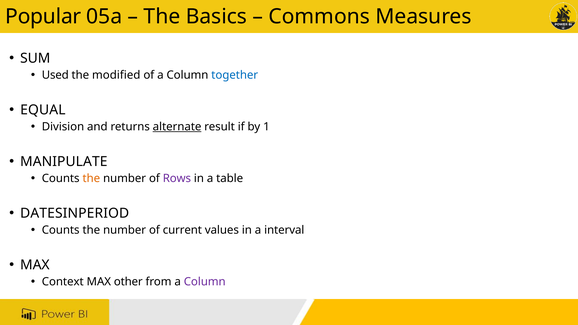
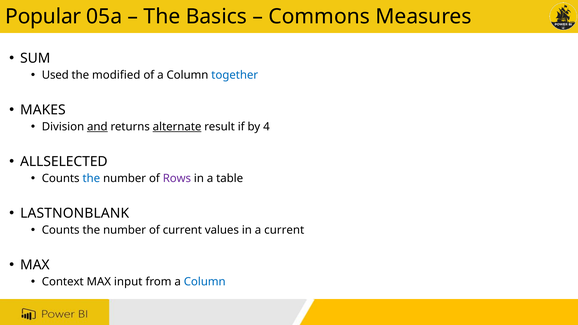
EQUAL: EQUAL -> MAKES
and underline: none -> present
1: 1 -> 4
MANIPULATE: MANIPULATE -> ALLSELECTED
the at (91, 178) colour: orange -> blue
DATESINPERIOD: DATESINPERIOD -> LASTNONBLANK
a interval: interval -> current
other: other -> input
Column at (205, 282) colour: purple -> blue
